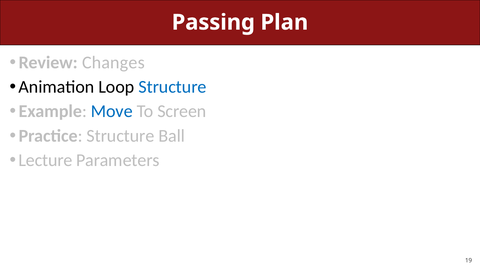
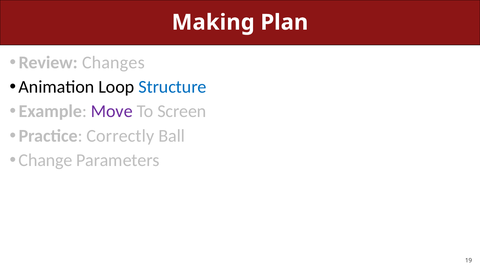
Passing: Passing -> Making
Move colour: blue -> purple
Practice Structure: Structure -> Correctly
Lecture: Lecture -> Change
